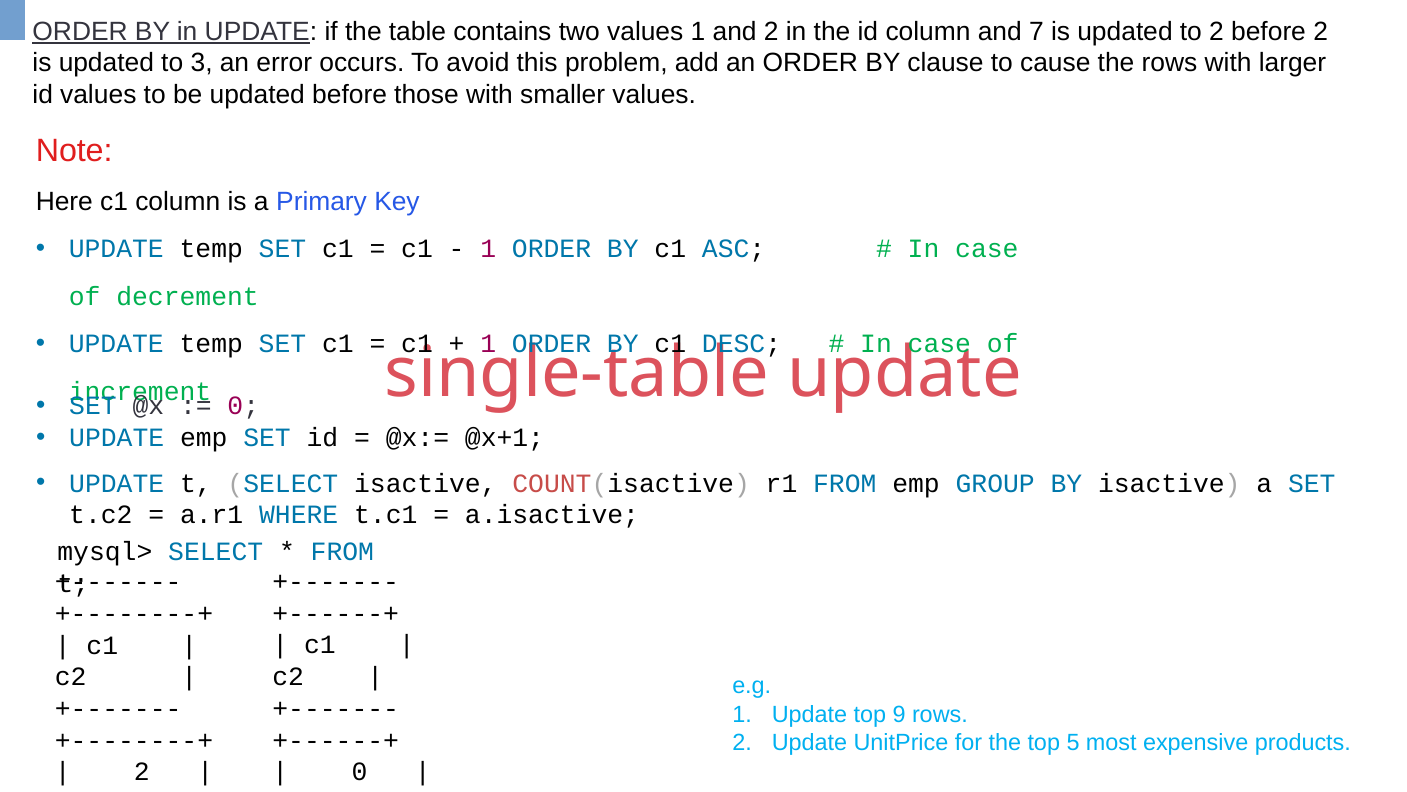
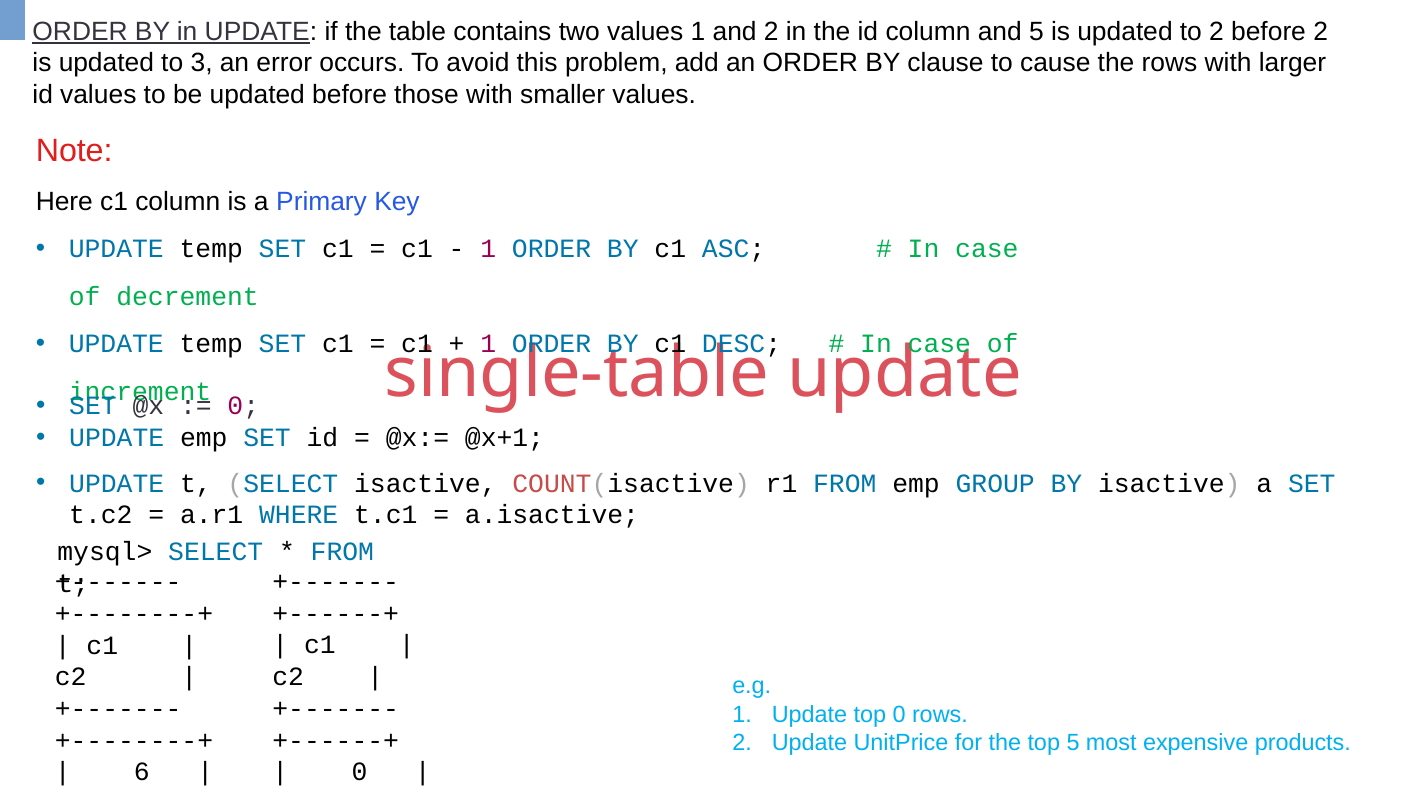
and 7: 7 -> 5
top 9: 9 -> 0
2 at (142, 772): 2 -> 6
